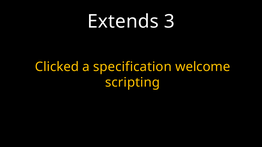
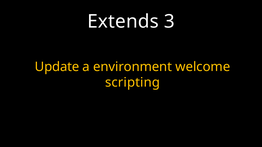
Clicked: Clicked -> Update
specification: specification -> environment
